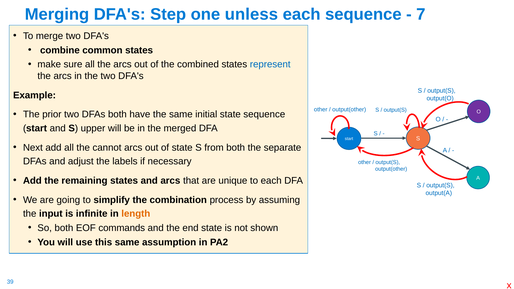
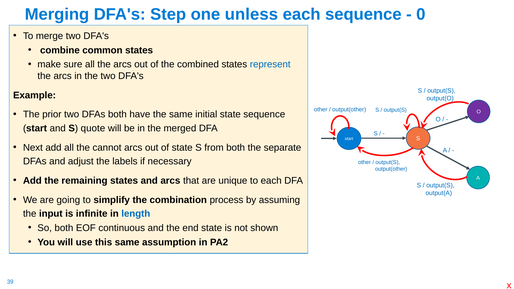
7: 7 -> 0
upper: upper -> quote
length colour: orange -> blue
commands: commands -> continuous
